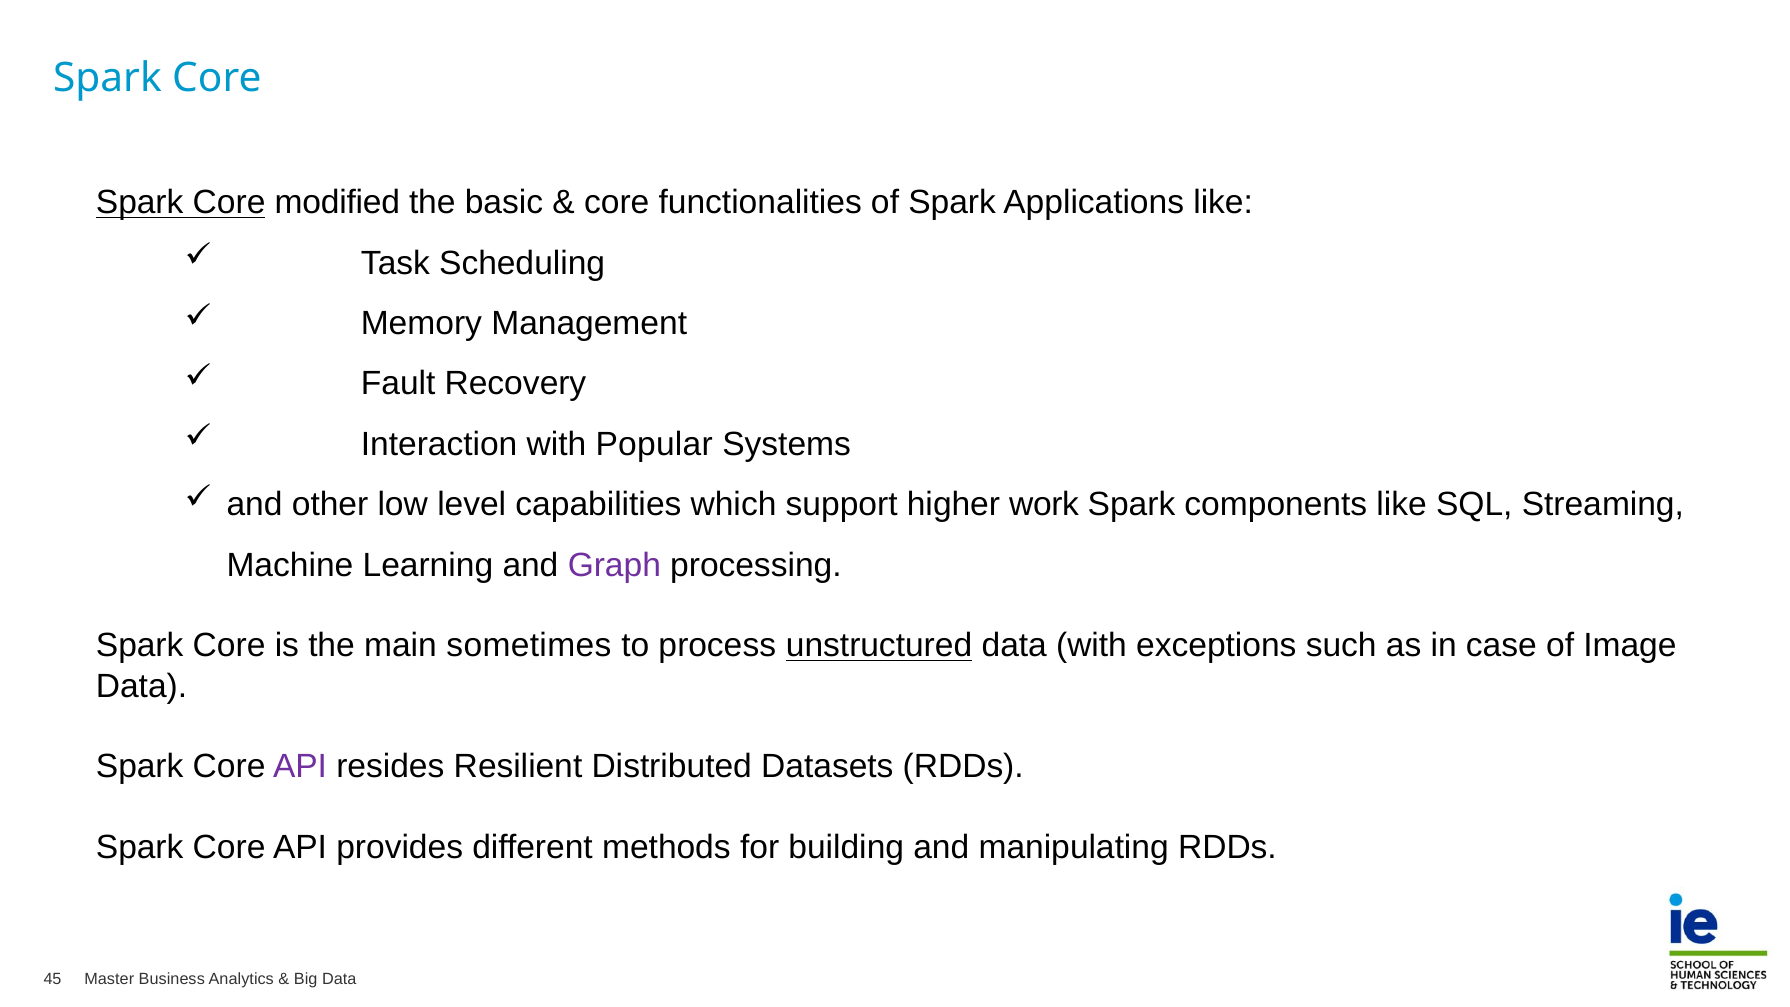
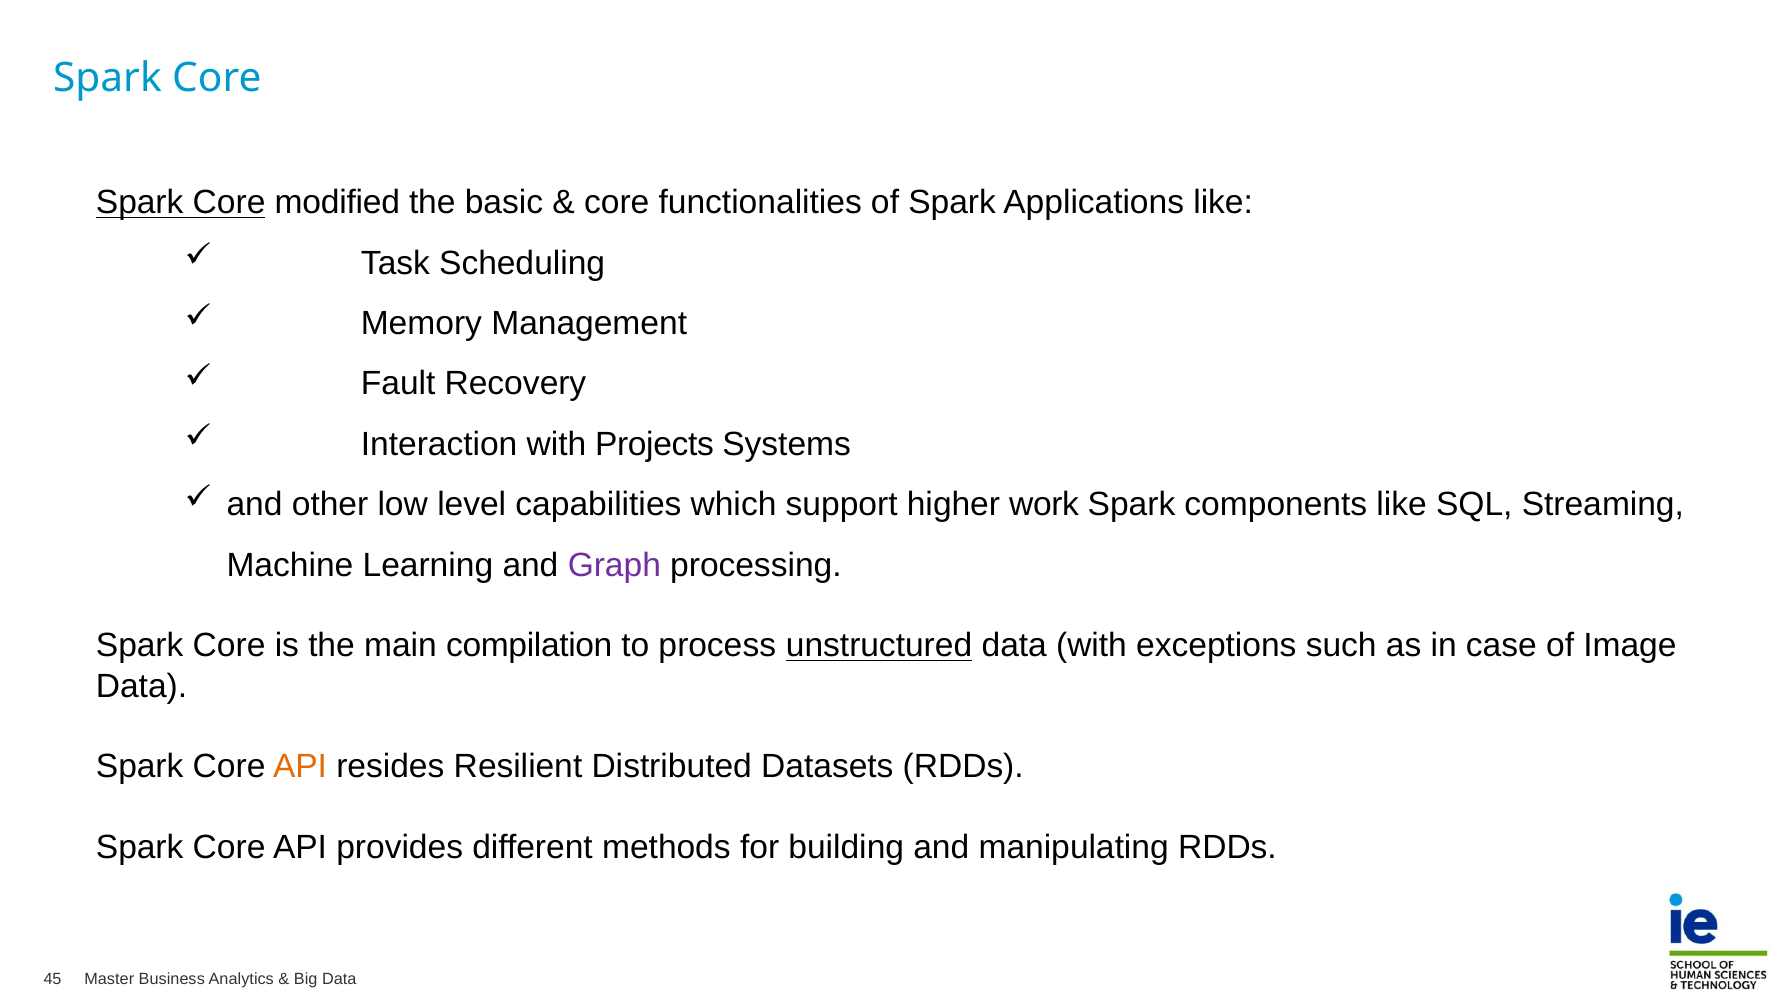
Popular: Popular -> Projects
sometimes: sometimes -> compilation
API at (300, 766) colour: purple -> orange
